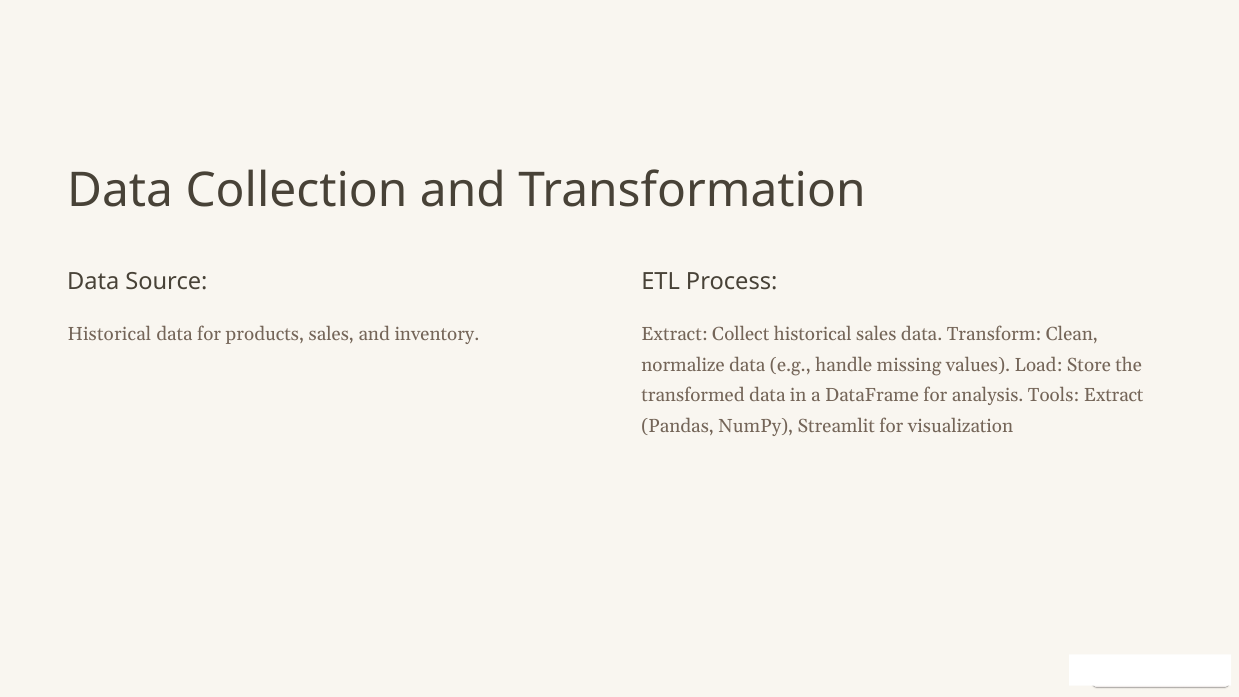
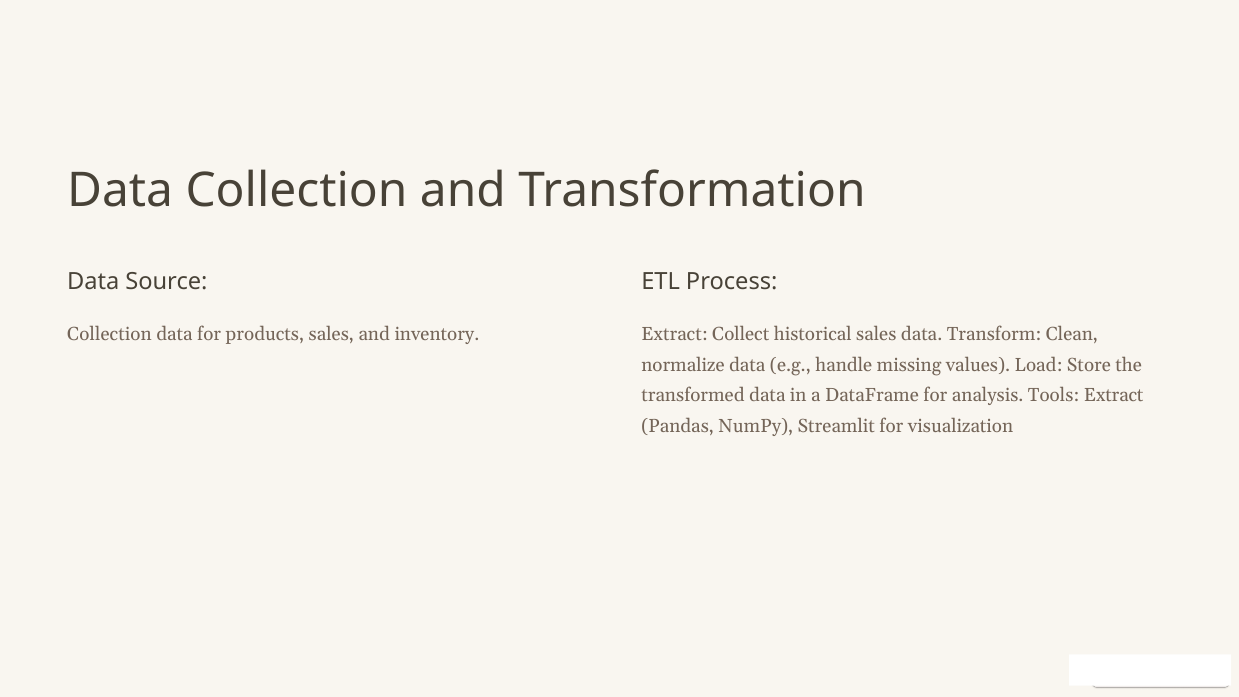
Historical at (109, 334): Historical -> Collection
